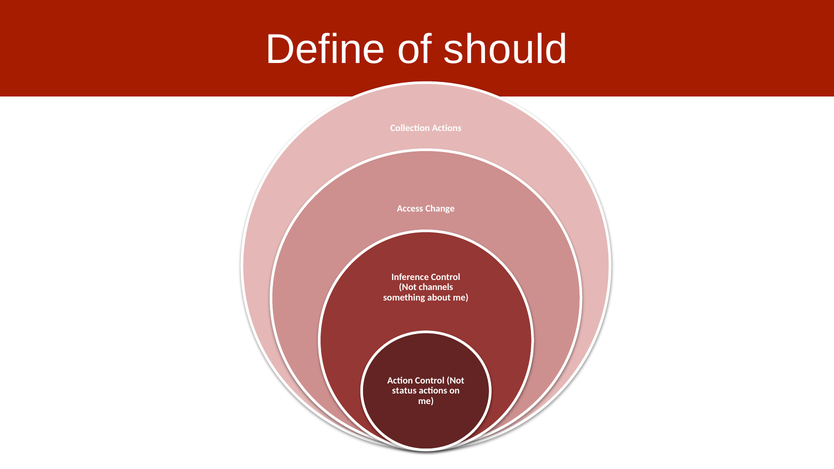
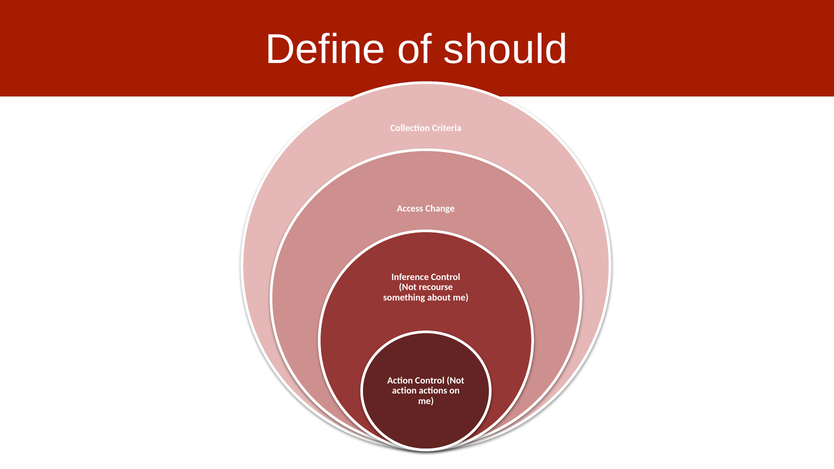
Collection Actions: Actions -> Criteria
channels: channels -> recourse
status at (404, 391): status -> action
